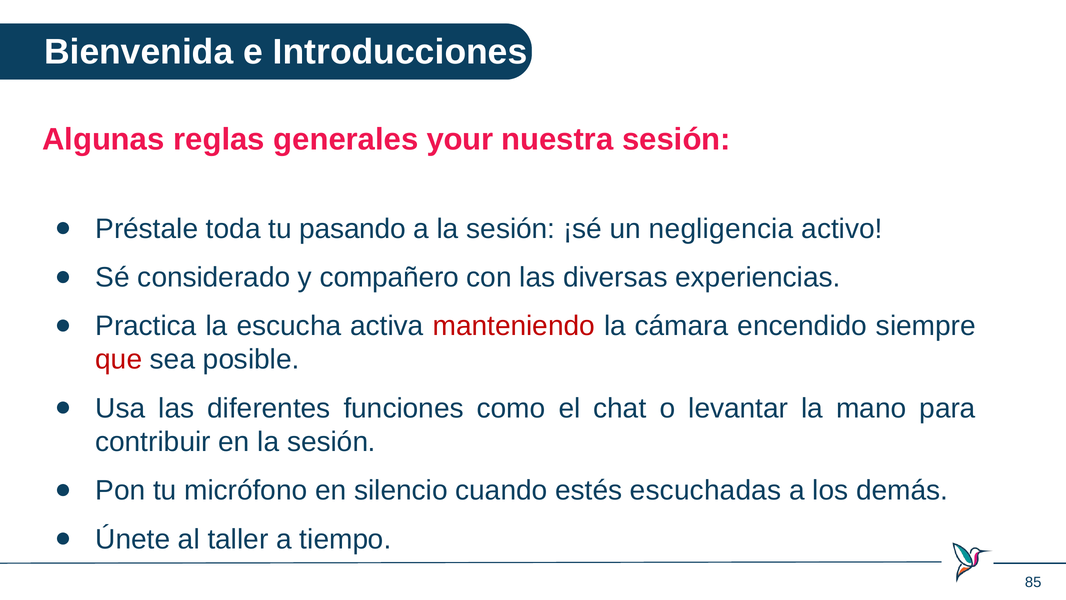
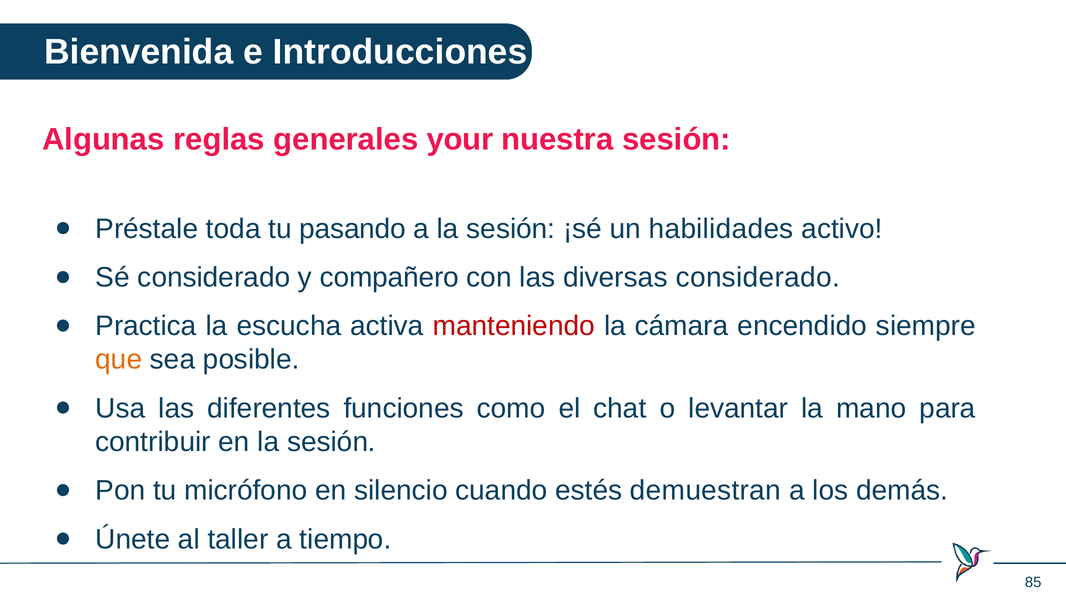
negligencia: negligencia -> habilidades
diversas experiencias: experiencias -> considerado
que colour: red -> orange
escuchadas: escuchadas -> demuestran
